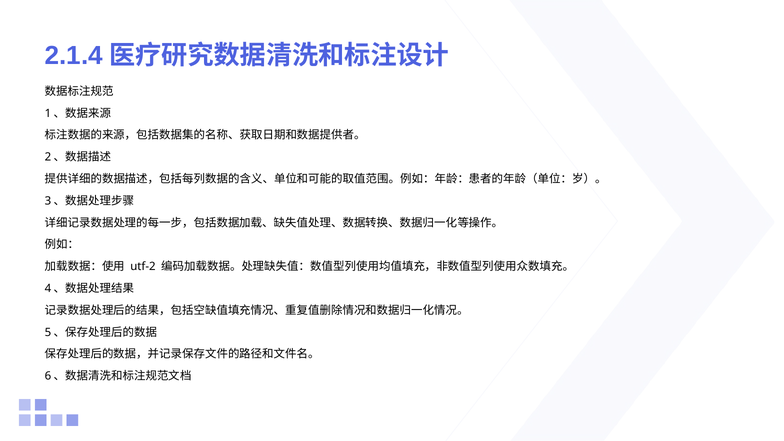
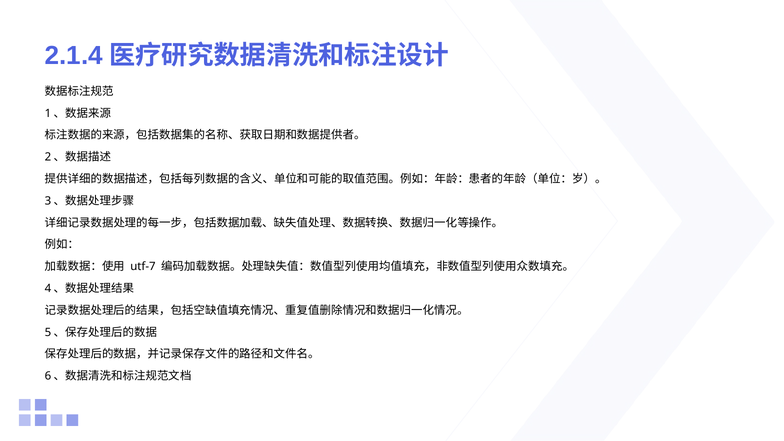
utf-2: utf-2 -> utf-7
